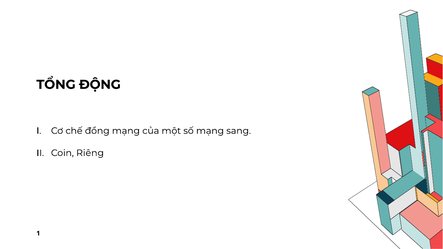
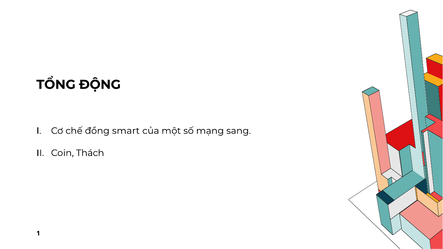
đồng mạng: mạng -> smart
Riêng: Riêng -> Thách
